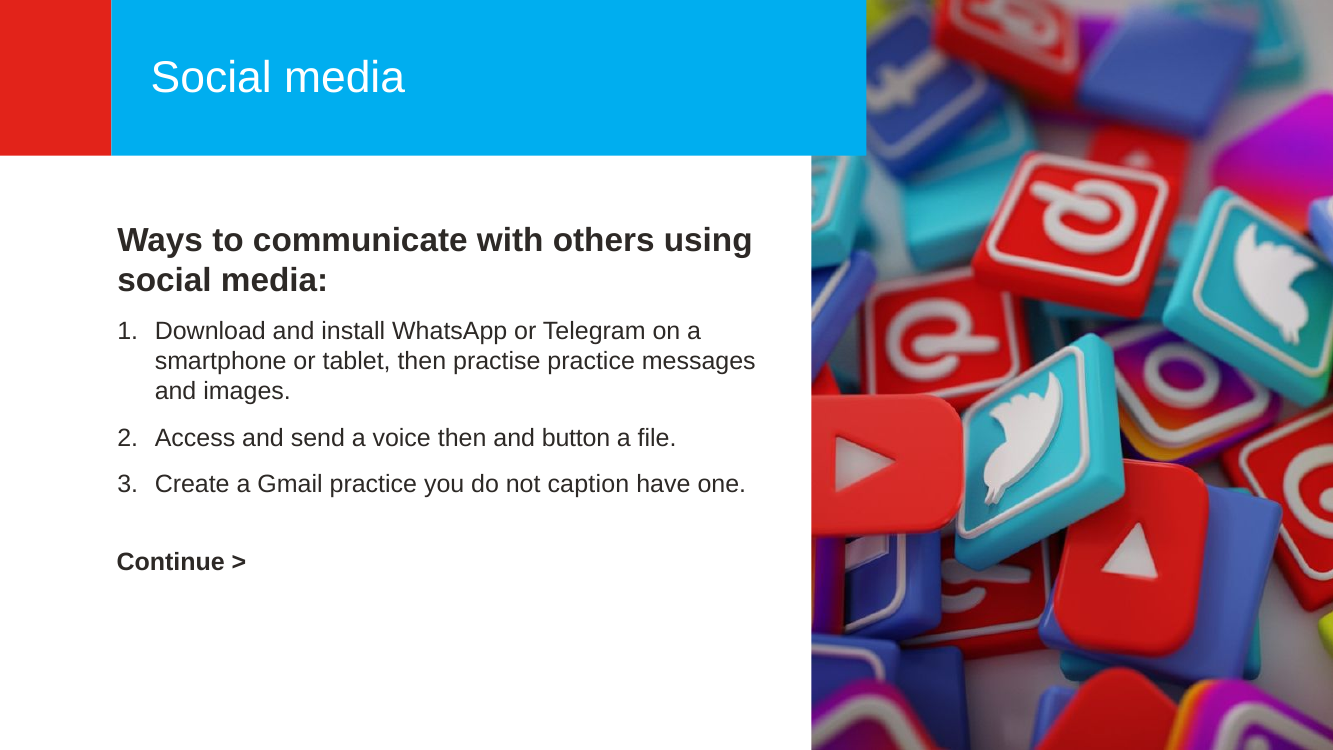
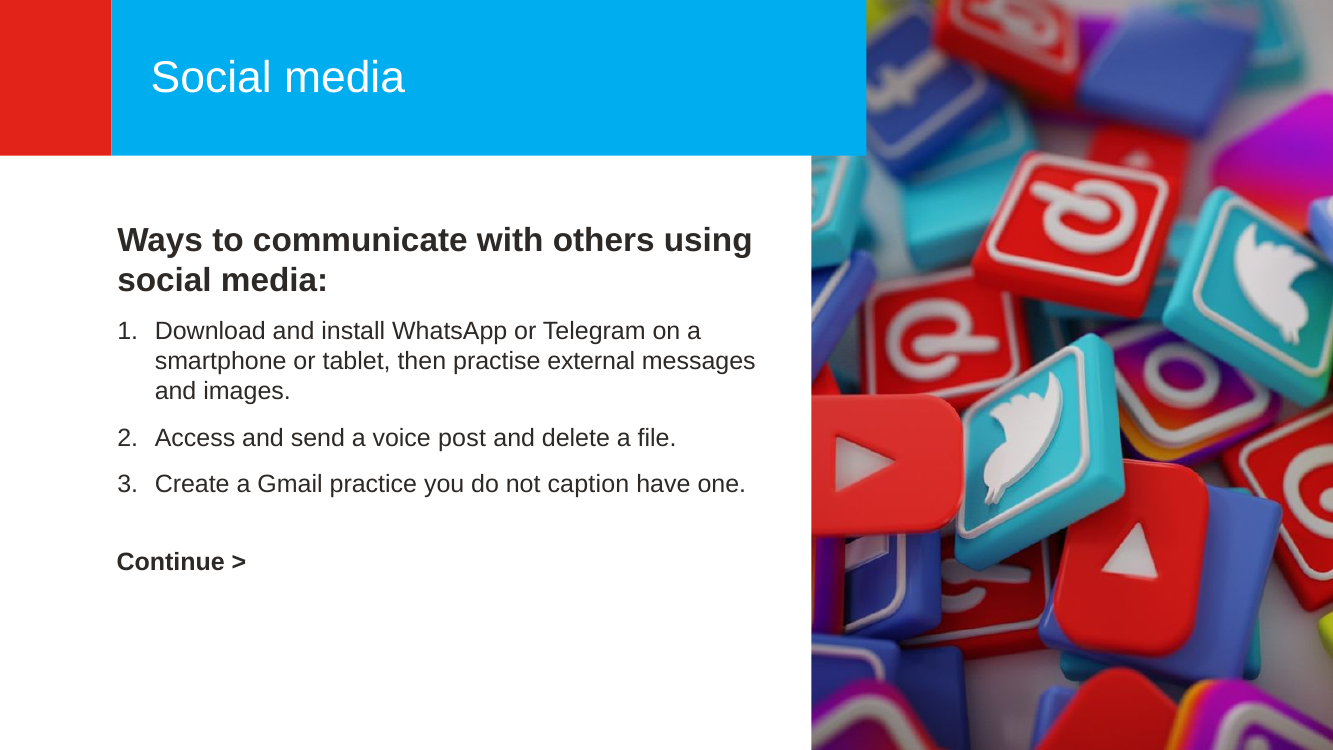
practise practice: practice -> external
voice then: then -> post
button: button -> delete
